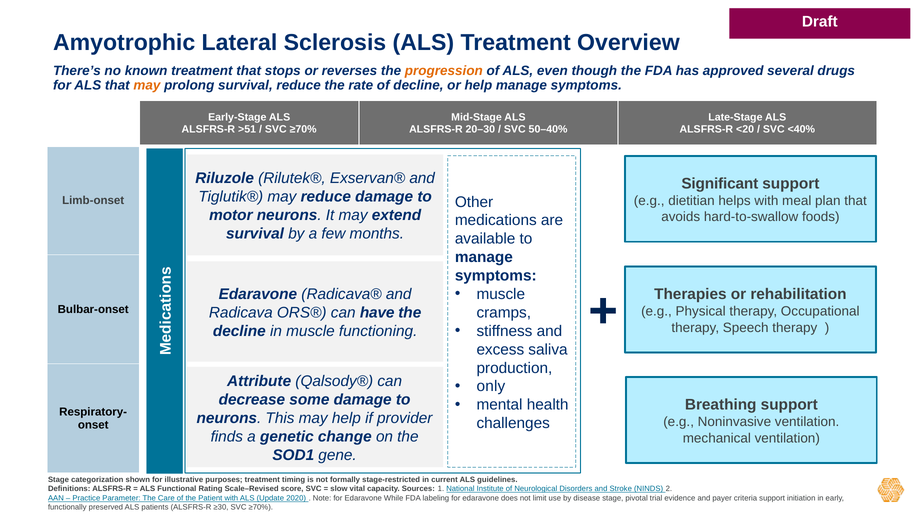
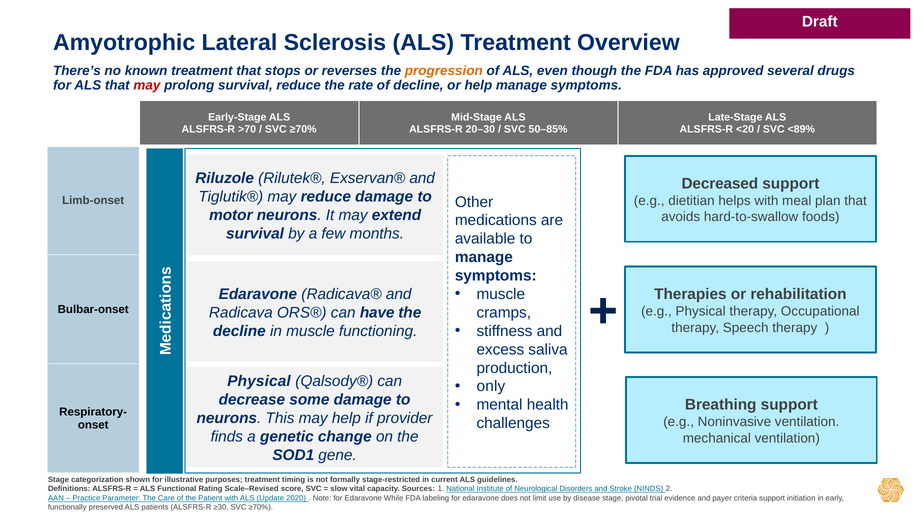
may at (147, 85) colour: orange -> red
>51: >51 -> >70
50–40%: 50–40% -> 50–85%
<40%: <40% -> <89%
Significant: Significant -> Decreased
Attribute at (259, 381): Attribute -> Physical
